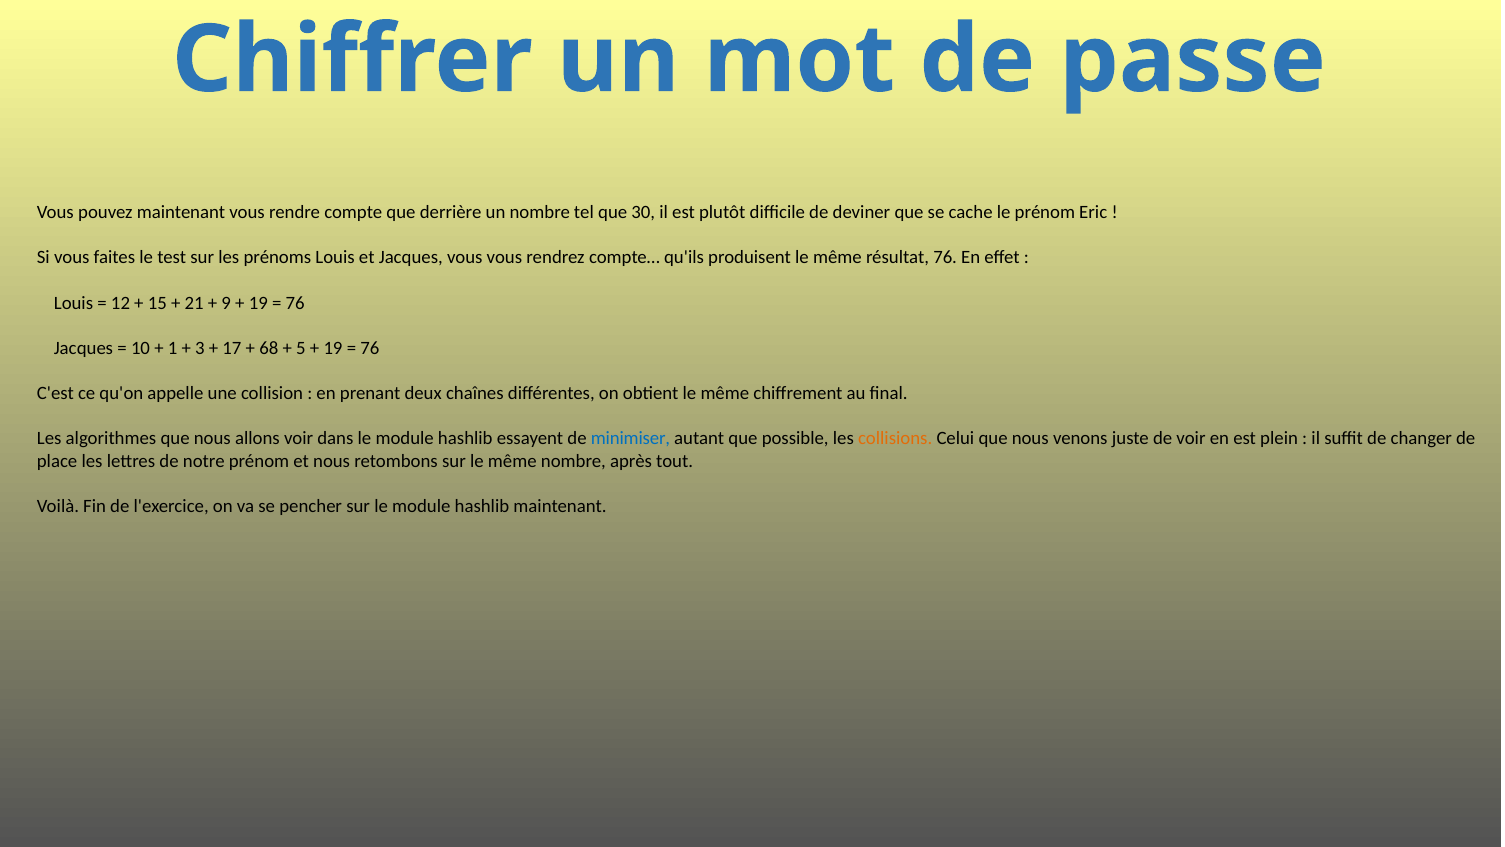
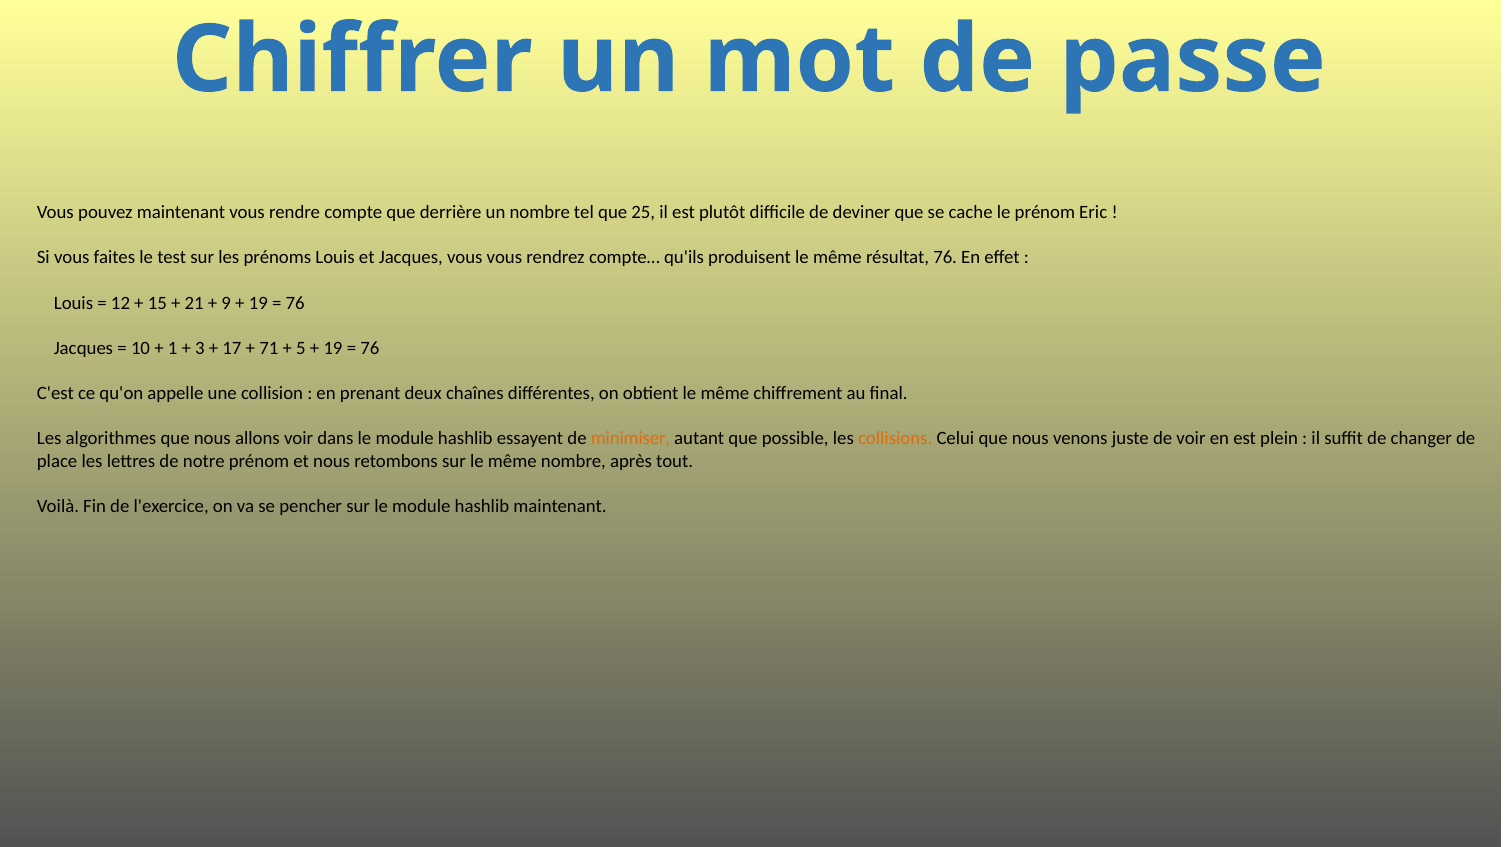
30: 30 -> 25
68: 68 -> 71
minimiser colour: blue -> orange
